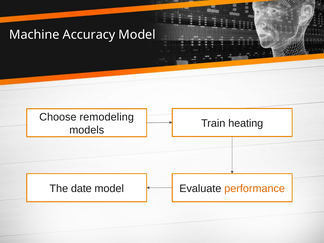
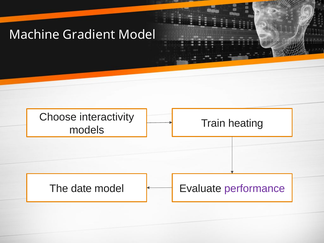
Accuracy: Accuracy -> Gradient
remodeling: remodeling -> interactivity
performance colour: orange -> purple
